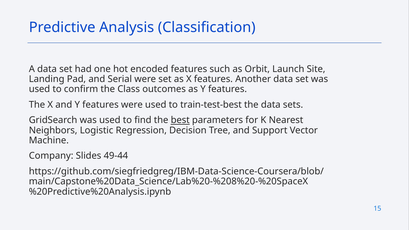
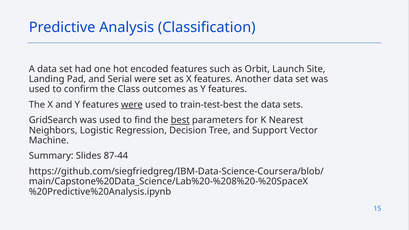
were at (132, 105) underline: none -> present
Company: Company -> Summary
49-44: 49-44 -> 87-44
